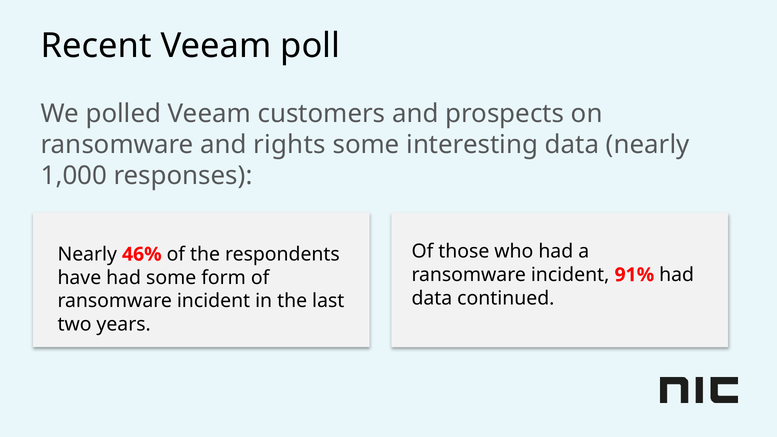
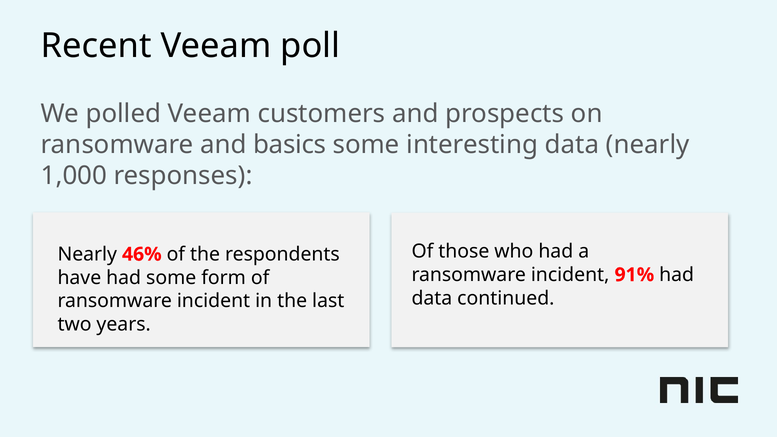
rights: rights -> basics
